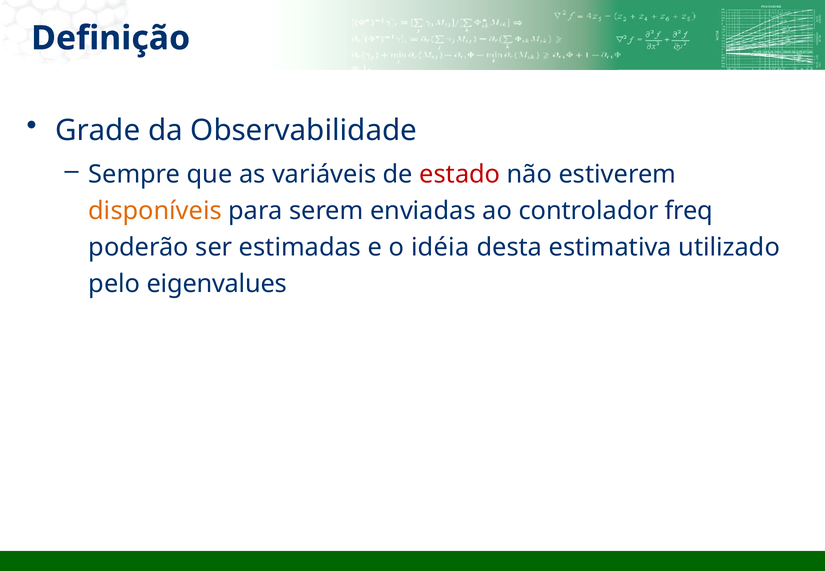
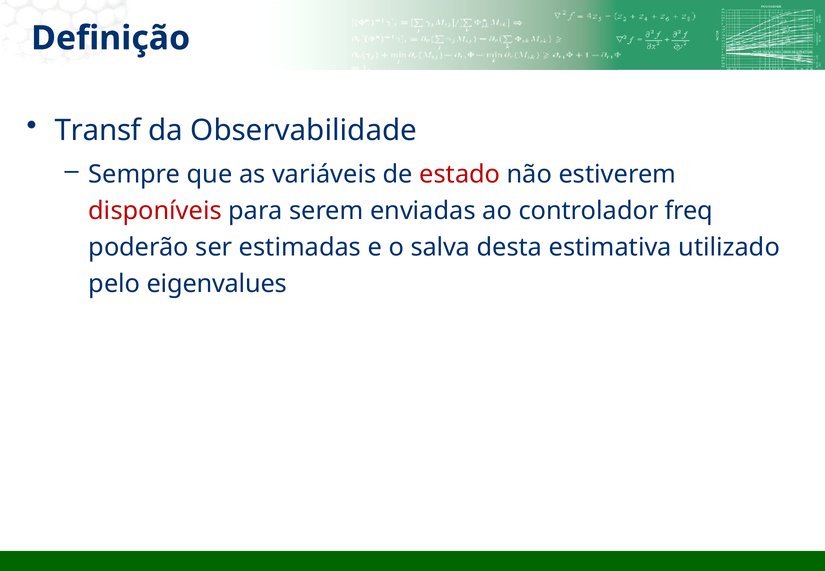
Grade: Grade -> Transf
disponíveis colour: orange -> red
idéia: idéia -> salva
